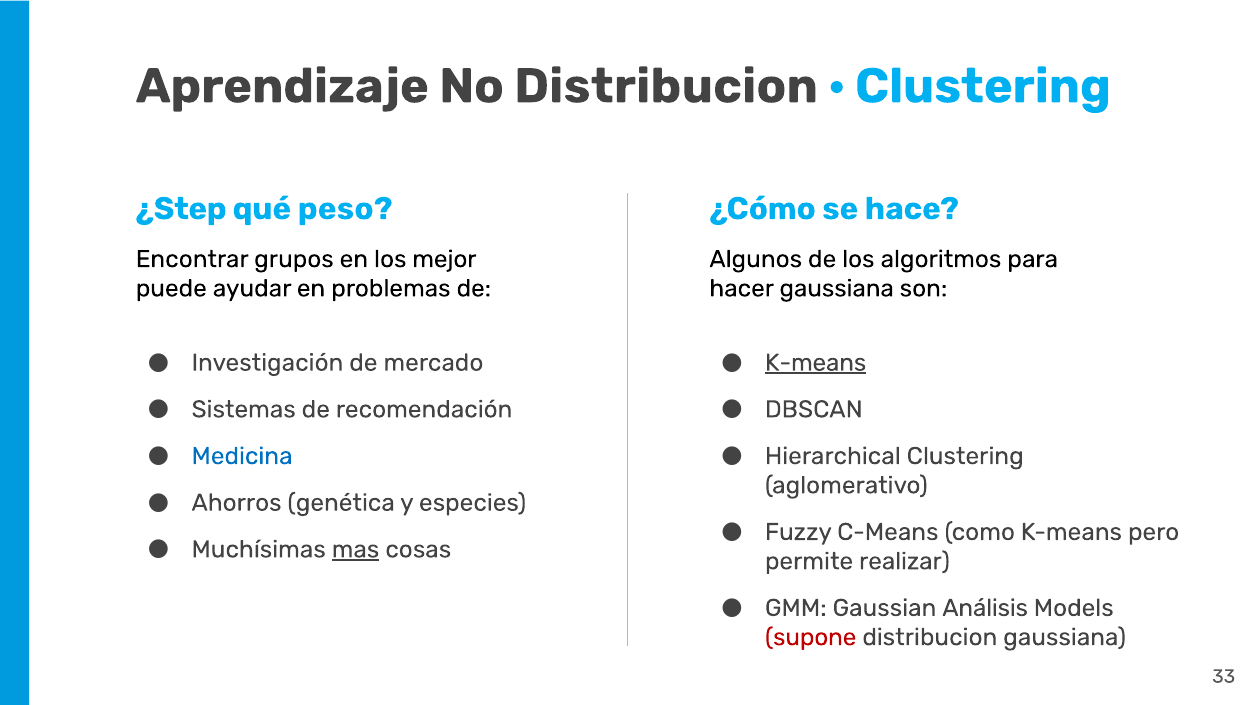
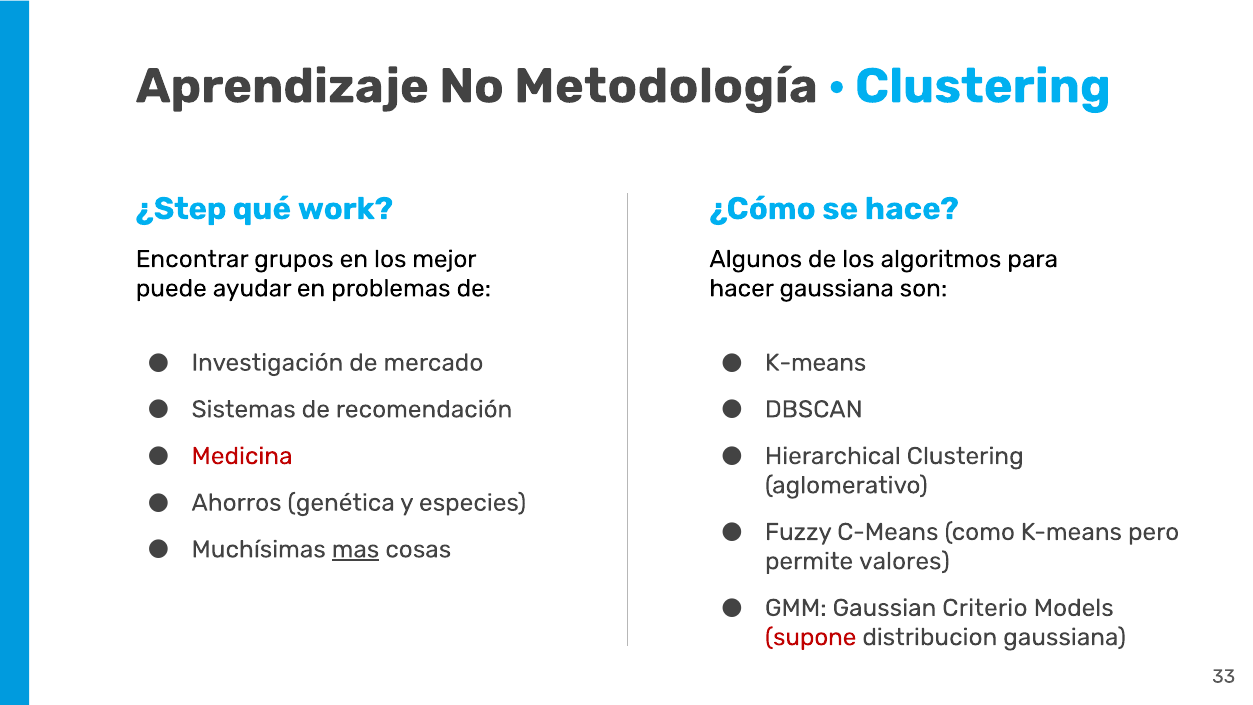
No Distribucion: Distribucion -> Metodología
peso: peso -> work
K-means at (816, 363) underline: present -> none
Medicina colour: blue -> red
realizar: realizar -> valores
Análisis: Análisis -> Criterio
